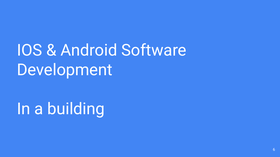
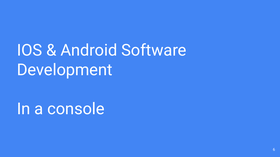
building: building -> console
